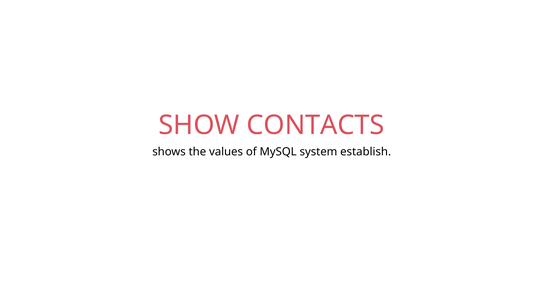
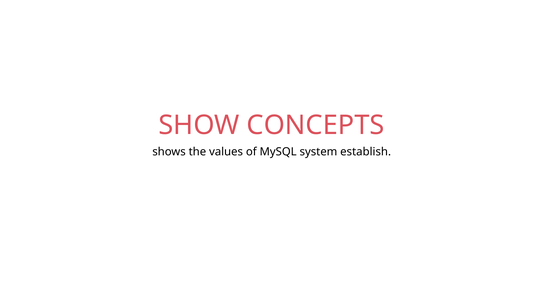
CONTACTS: CONTACTS -> CONCEPTS
